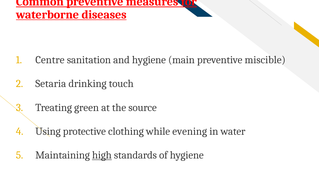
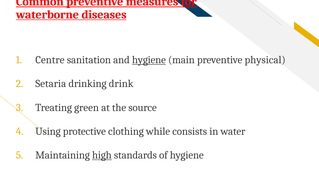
hygiene at (149, 60) underline: none -> present
miscible: miscible -> physical
touch: touch -> drink
evening: evening -> consists
